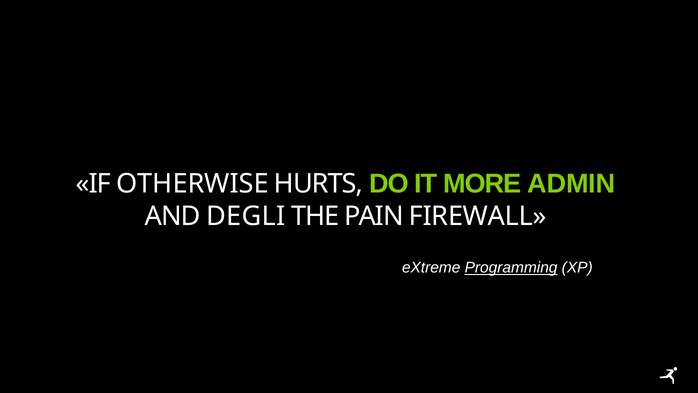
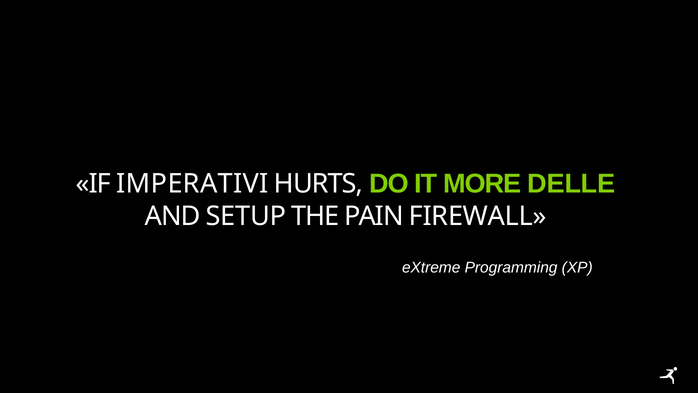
OTHERWISE: OTHERWISE -> IMPERATIVI
ADMIN: ADMIN -> DELLE
DEGLI: DEGLI -> SETUP
Programming underline: present -> none
